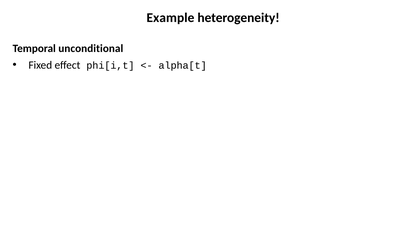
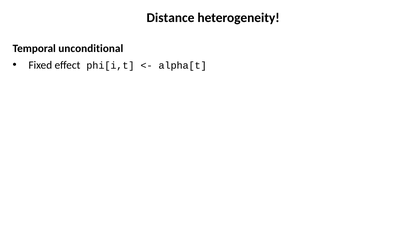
Example: Example -> Distance
